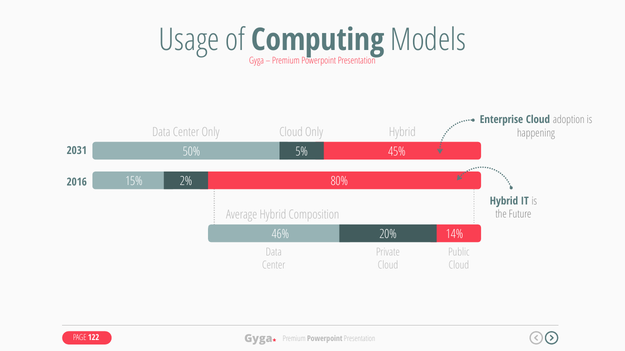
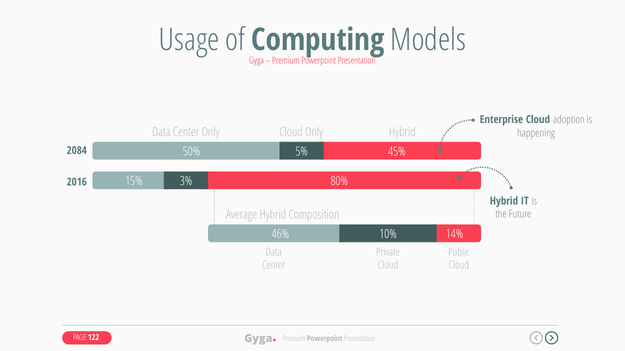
2031: 2031 -> 2084
2%: 2% -> 3%
20%: 20% -> 10%
